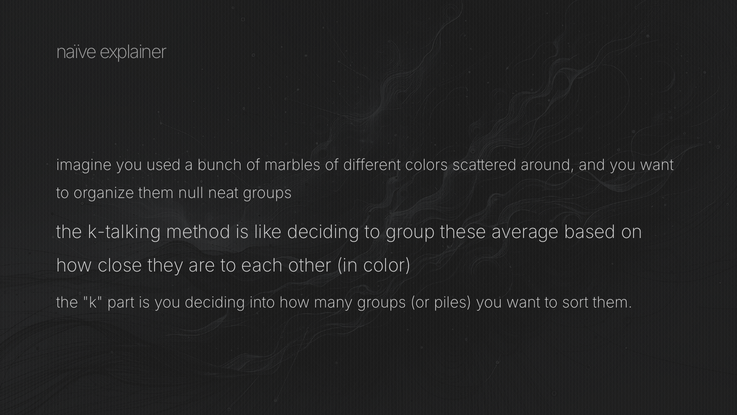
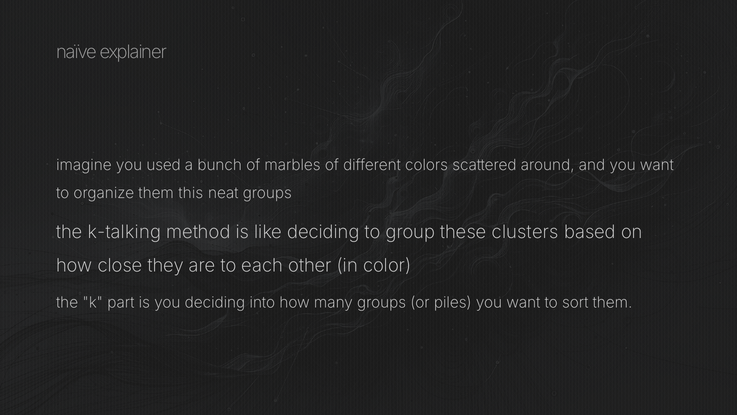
null: null -> this
average: average -> clusters
